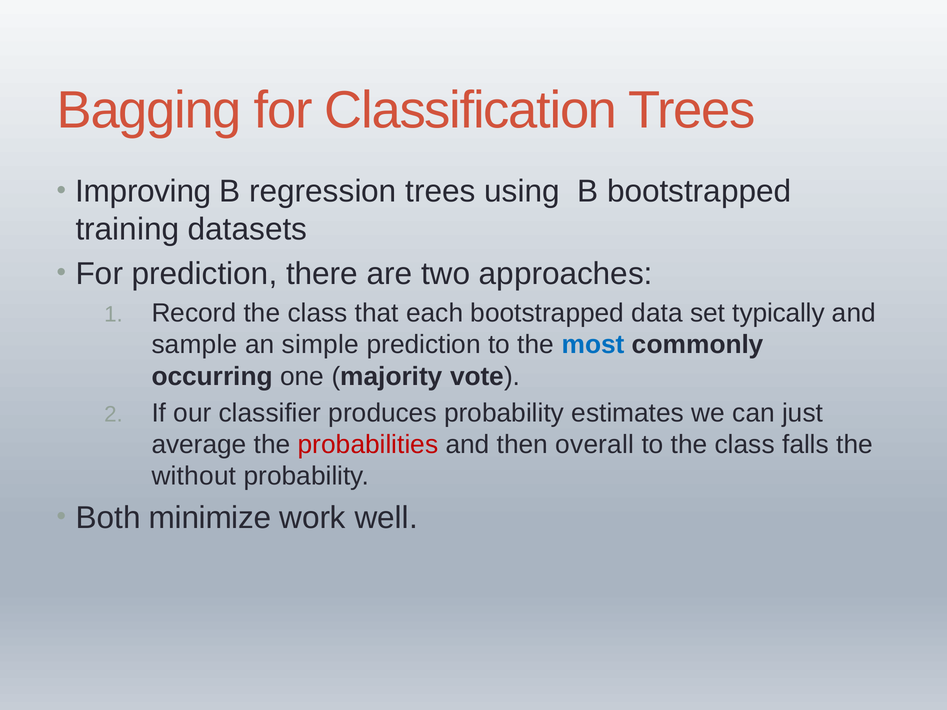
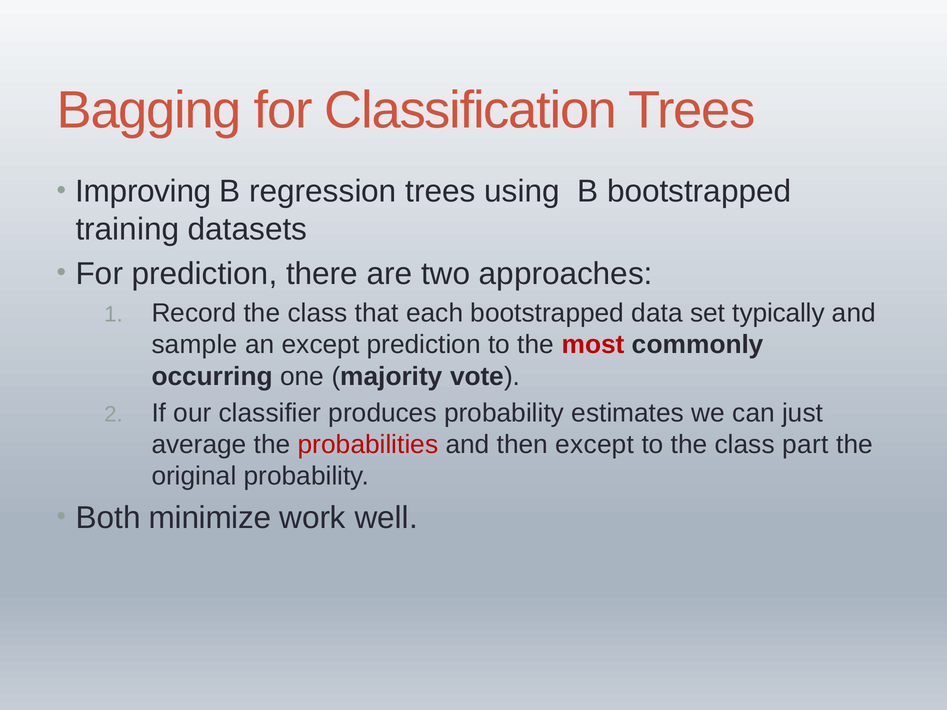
an simple: simple -> except
most colour: blue -> red
then overall: overall -> except
falls: falls -> part
without: without -> original
